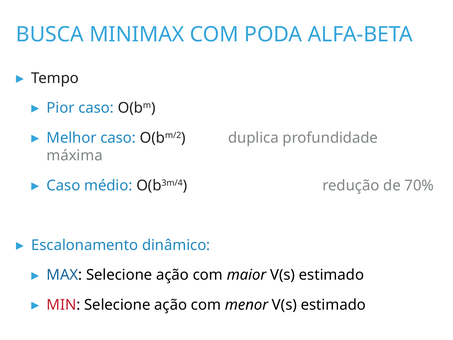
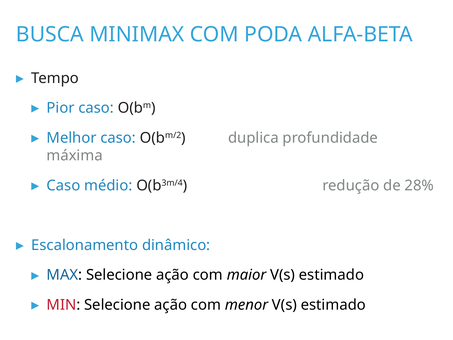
70%: 70% -> 28%
